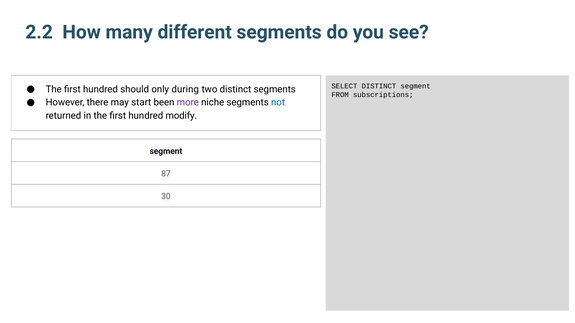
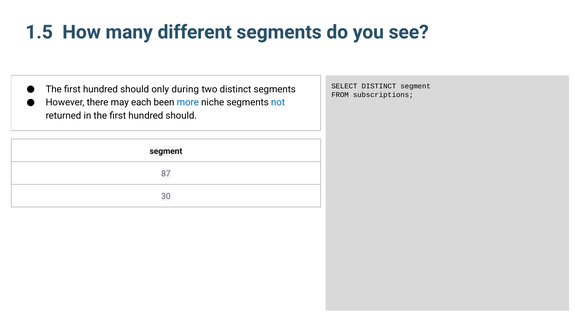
2.2: 2.2 -> 1.5
start: start -> each
more colour: purple -> blue
modify at (181, 116): modify -> should
